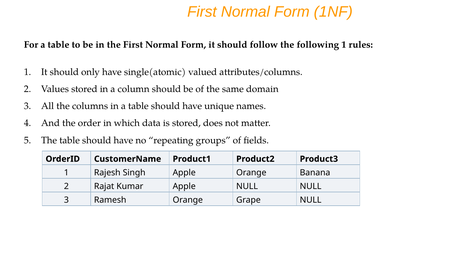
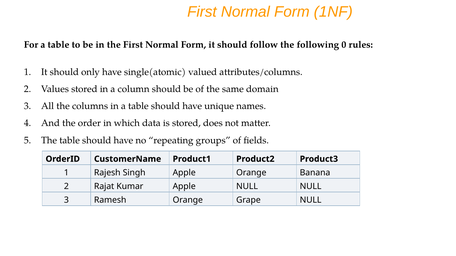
following 1: 1 -> 0
